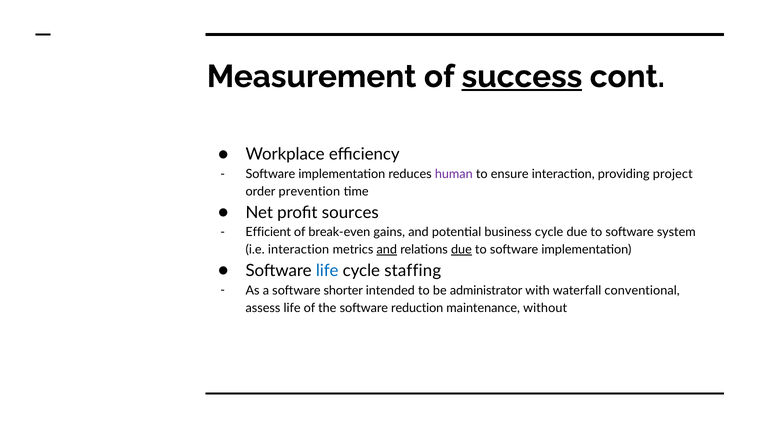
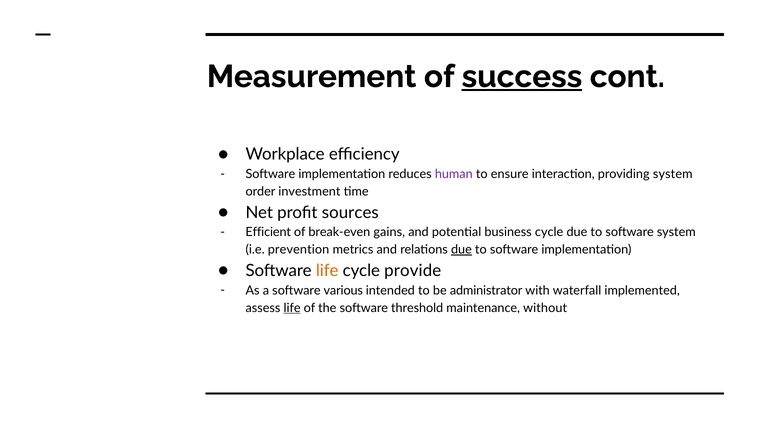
providing project: project -> system
prevention: prevention -> investment
i.e interaction: interaction -> prevention
and at (387, 250) underline: present -> none
life at (327, 271) colour: blue -> orange
staffing: staffing -> provide
shorter: shorter -> various
conventional: conventional -> implemented
life at (292, 308) underline: none -> present
reduction: reduction -> threshold
